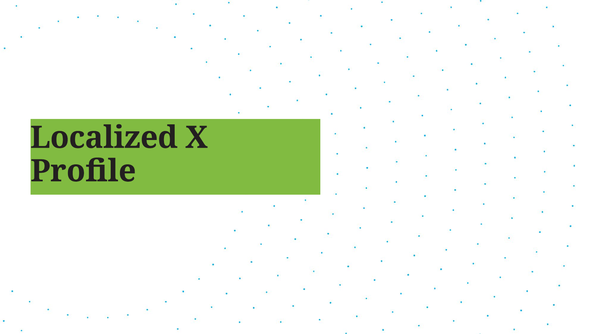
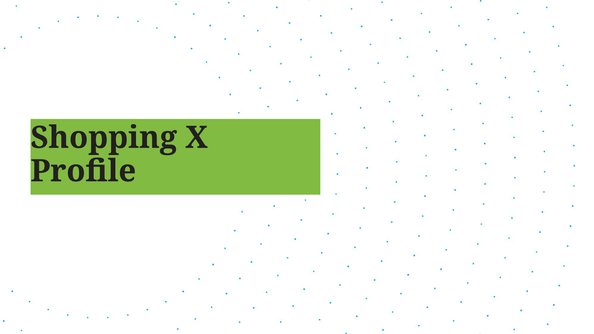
Localized: Localized -> Shopping
